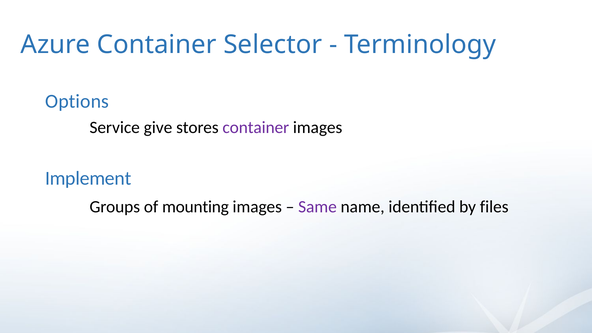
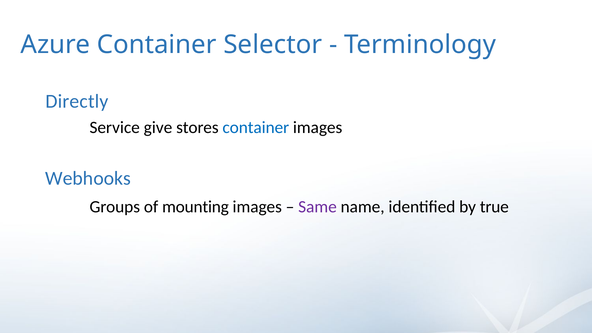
Options: Options -> Directly
container at (256, 128) colour: purple -> blue
Implement: Implement -> Webhooks
files: files -> true
